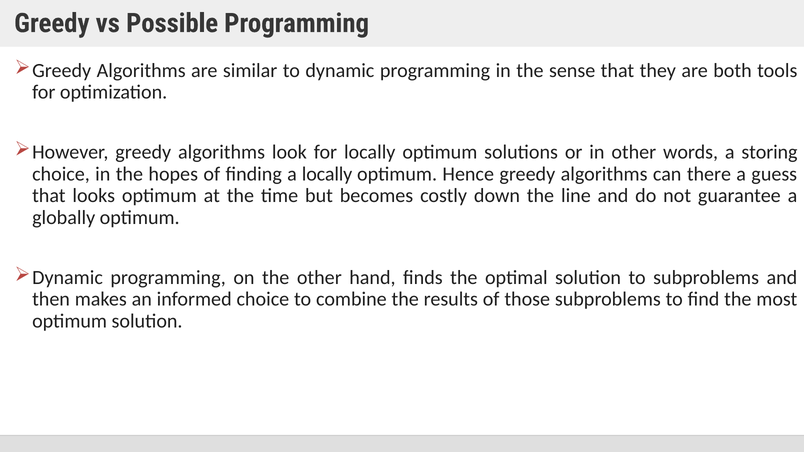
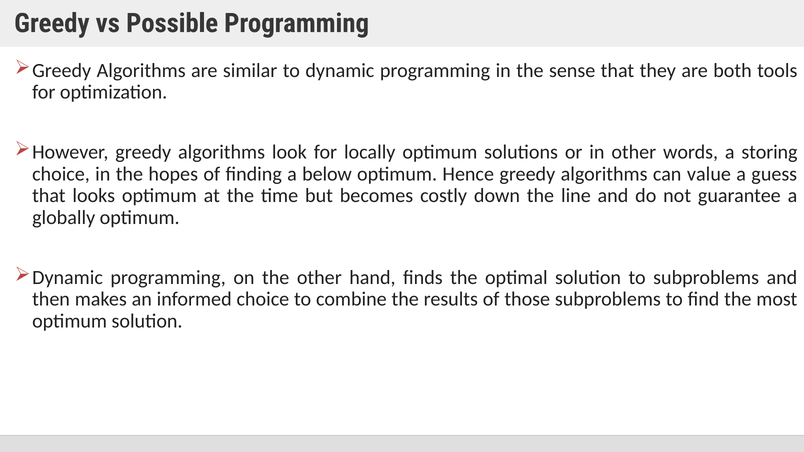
a locally: locally -> below
there: there -> value
